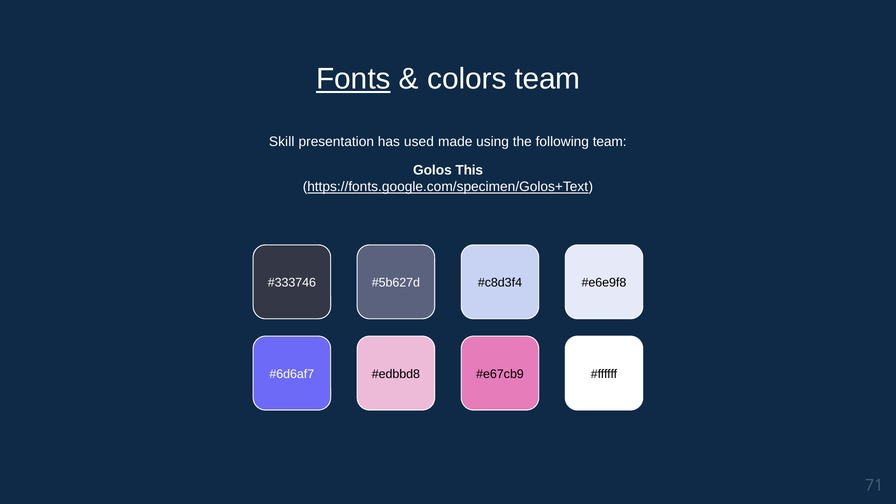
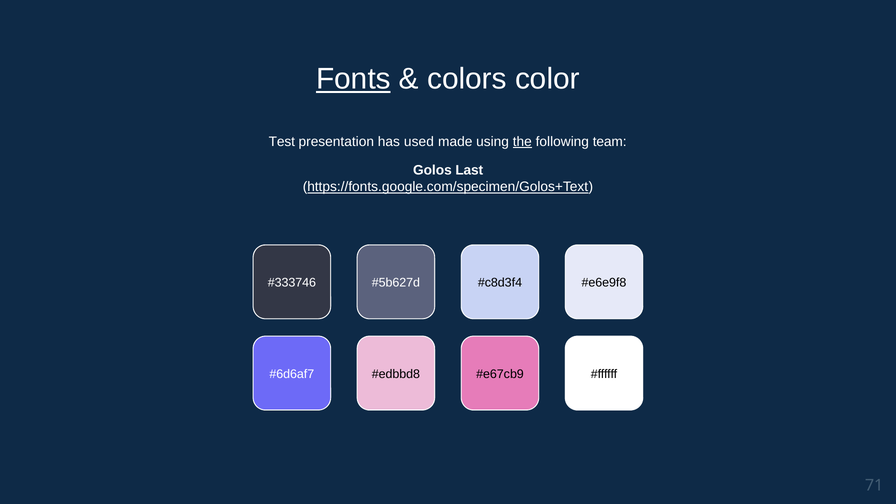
colors team: team -> color
Skill: Skill -> Test
the underline: none -> present
This: This -> Last
